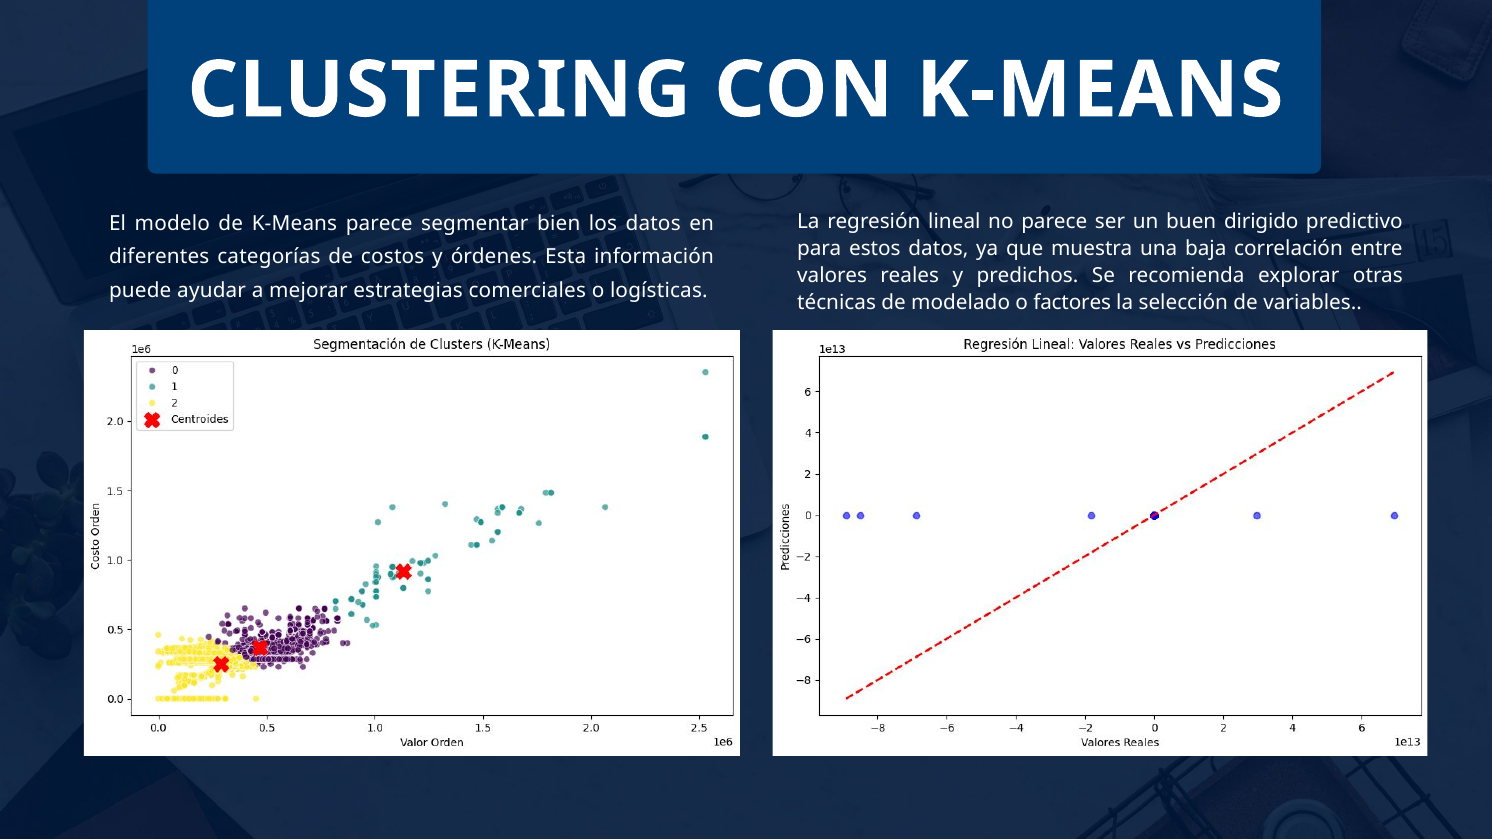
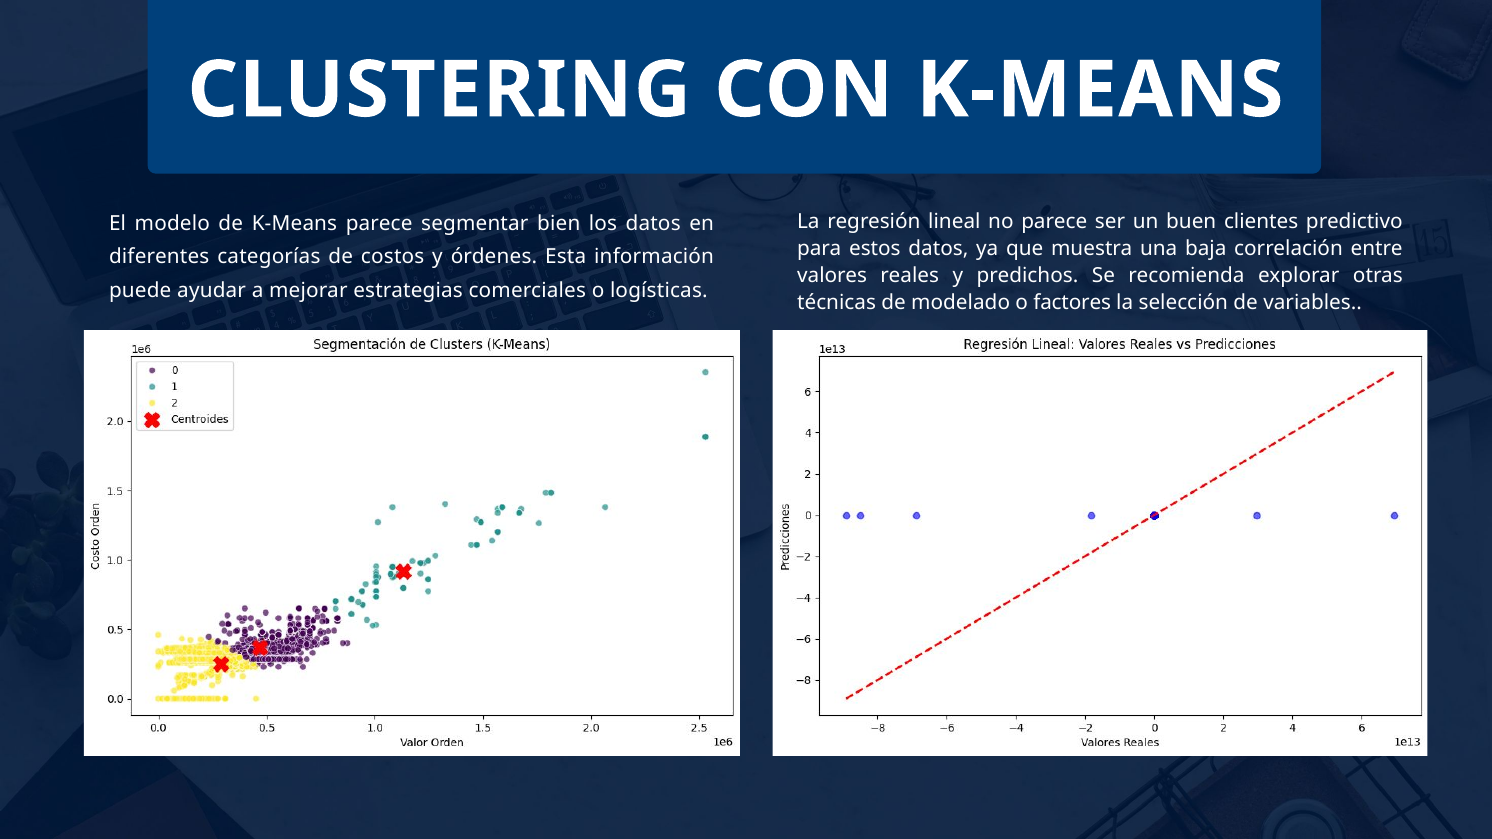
dirigido: dirigido -> clientes
